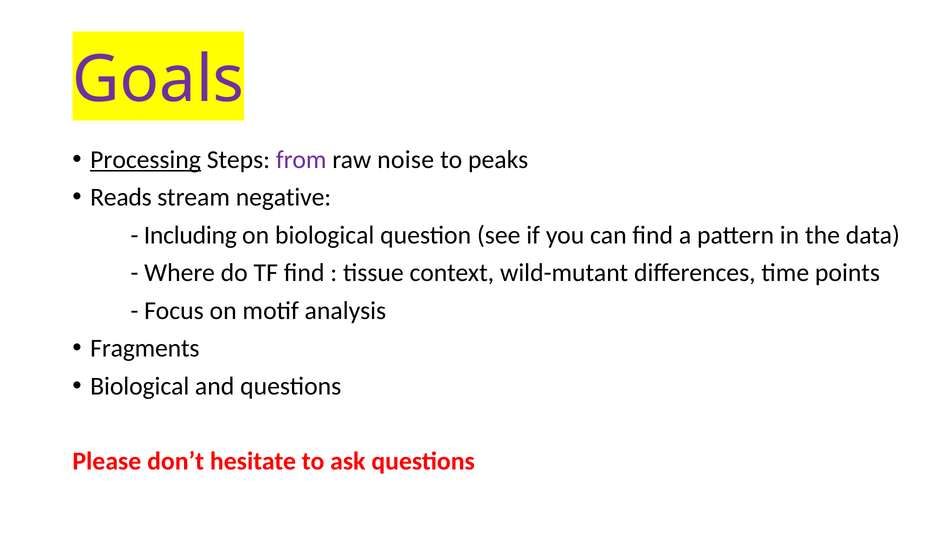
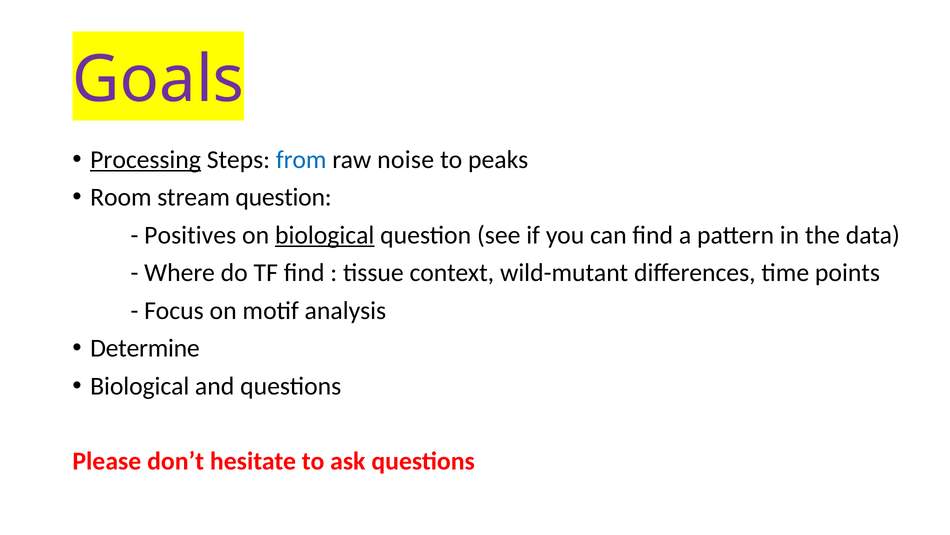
from colour: purple -> blue
Reads: Reads -> Room
stream negative: negative -> question
Including: Including -> Positives
biological at (325, 235) underline: none -> present
Fragments: Fragments -> Determine
